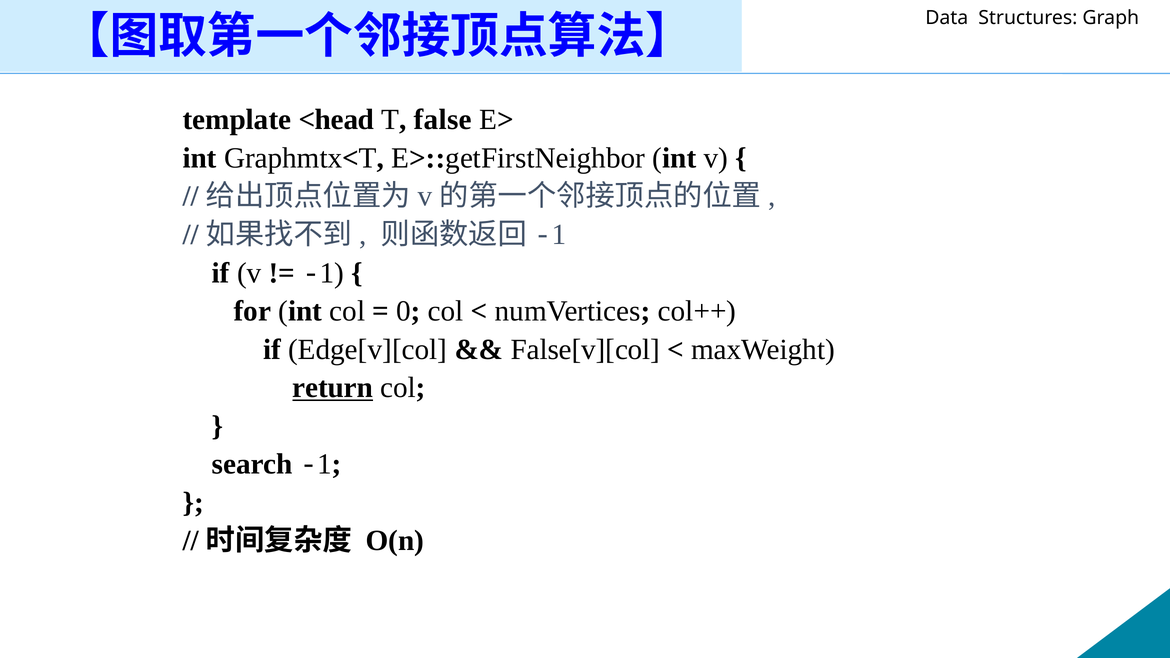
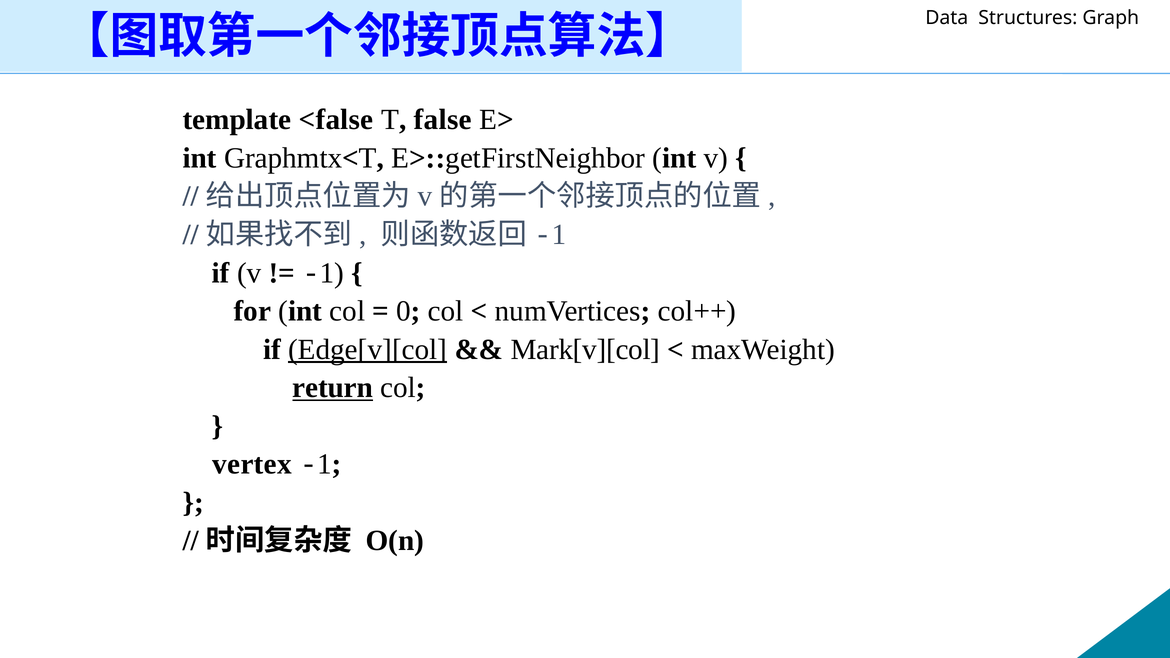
<head: <head -> <false
Edge[v][col underline: none -> present
False[v][col: False[v][col -> Mark[v][col
search: search -> vertex
